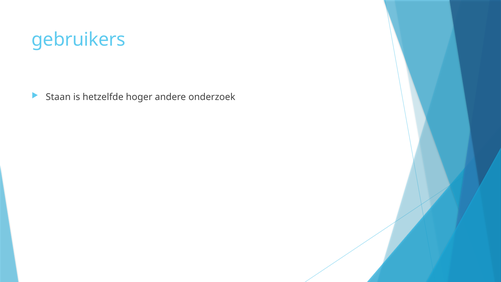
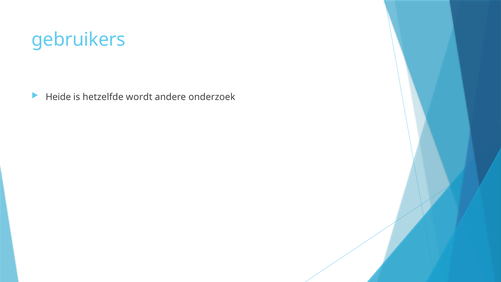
Staan: Staan -> Heide
hoger: hoger -> wordt
